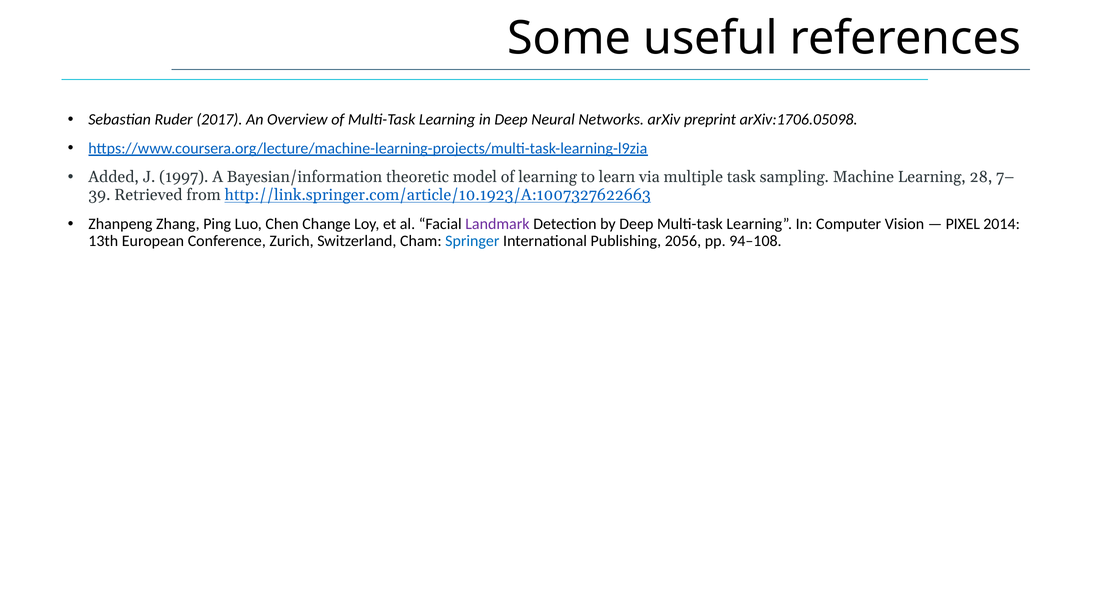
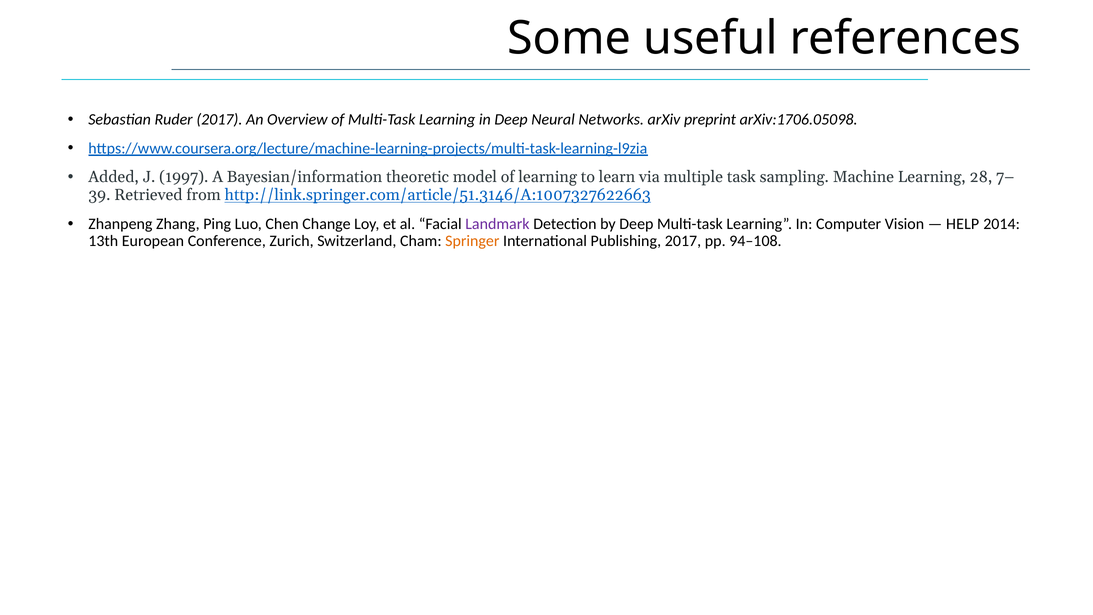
http://link.springer.com/article/10.1923/A:1007327622663: http://link.springer.com/article/10.1923/A:1007327622663 -> http://link.springer.com/article/51.3146/A:1007327622663
PIXEL: PIXEL -> HELP
Springer colour: blue -> orange
Publishing 2056: 2056 -> 2017
